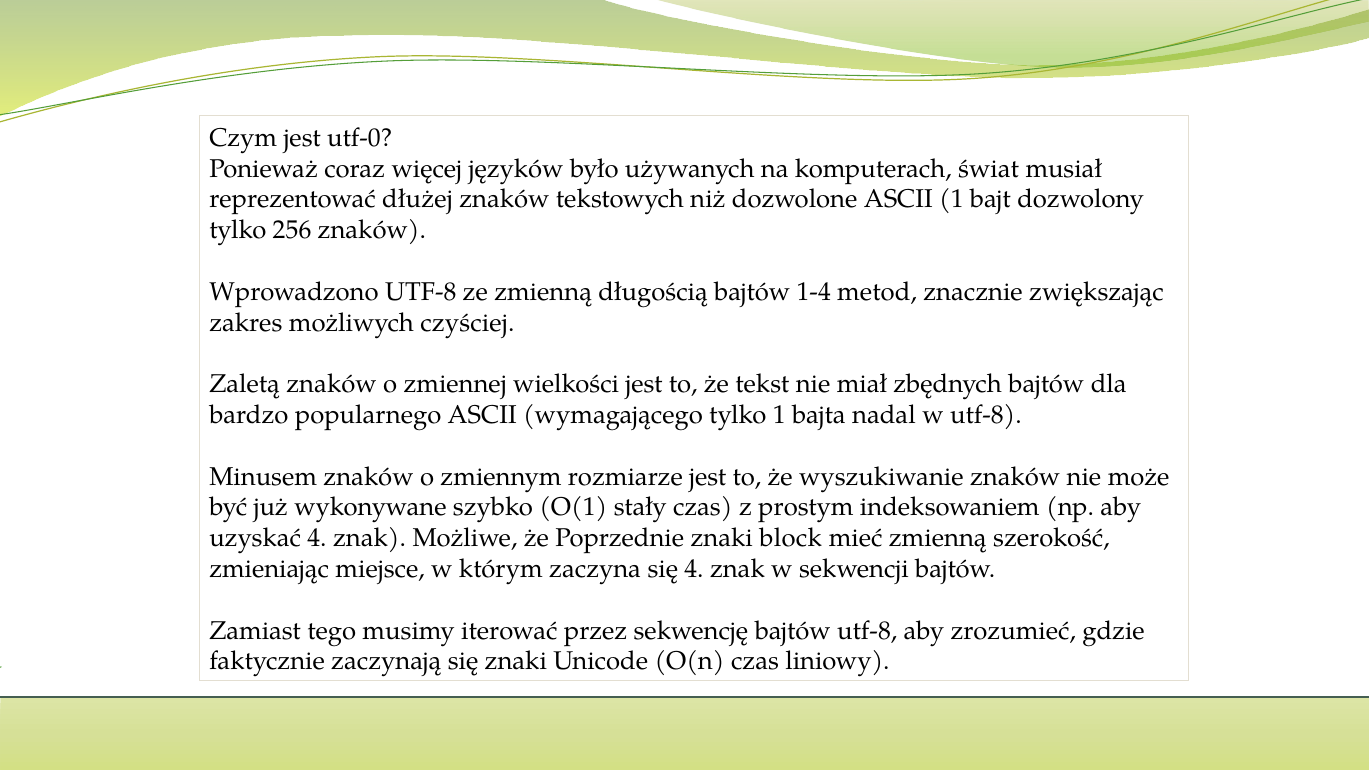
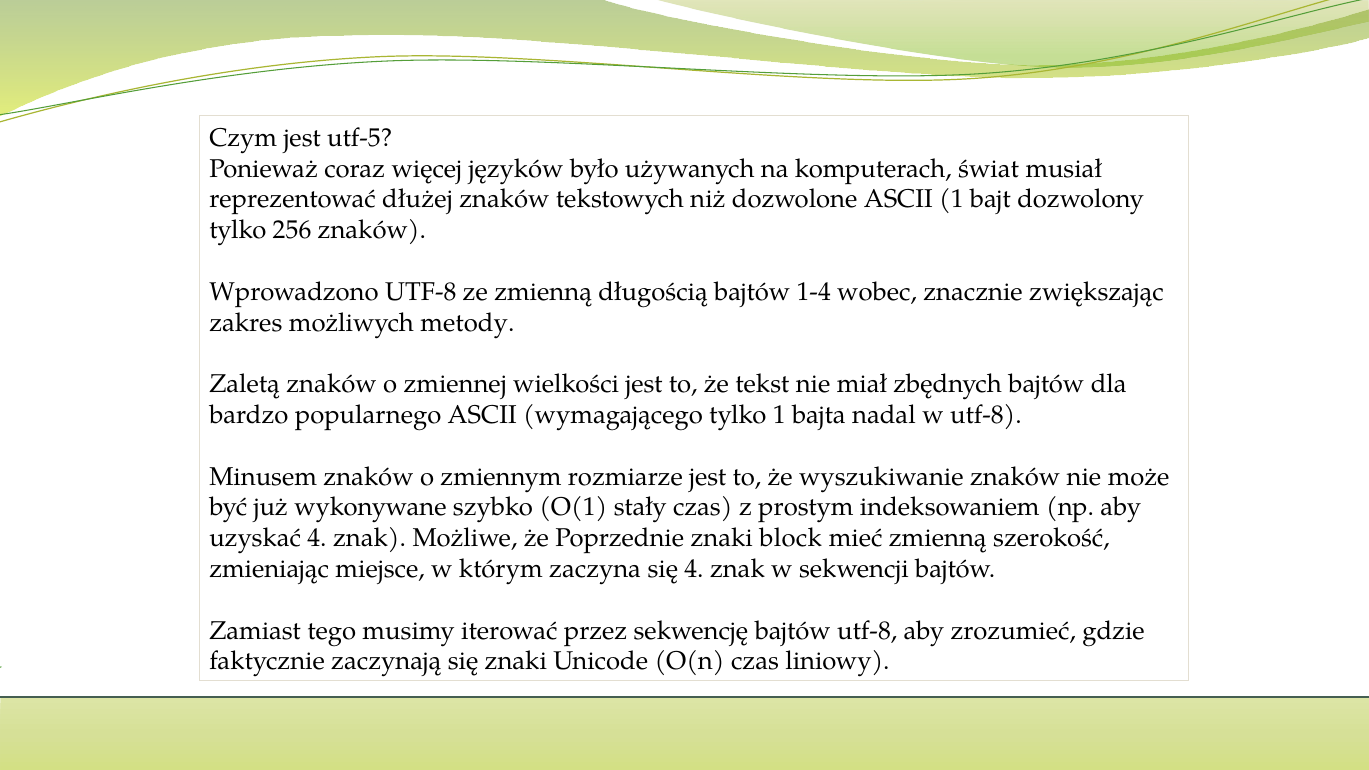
utf-0: utf-0 -> utf-5
metod: metod -> wobec
czyściej: czyściej -> metody
